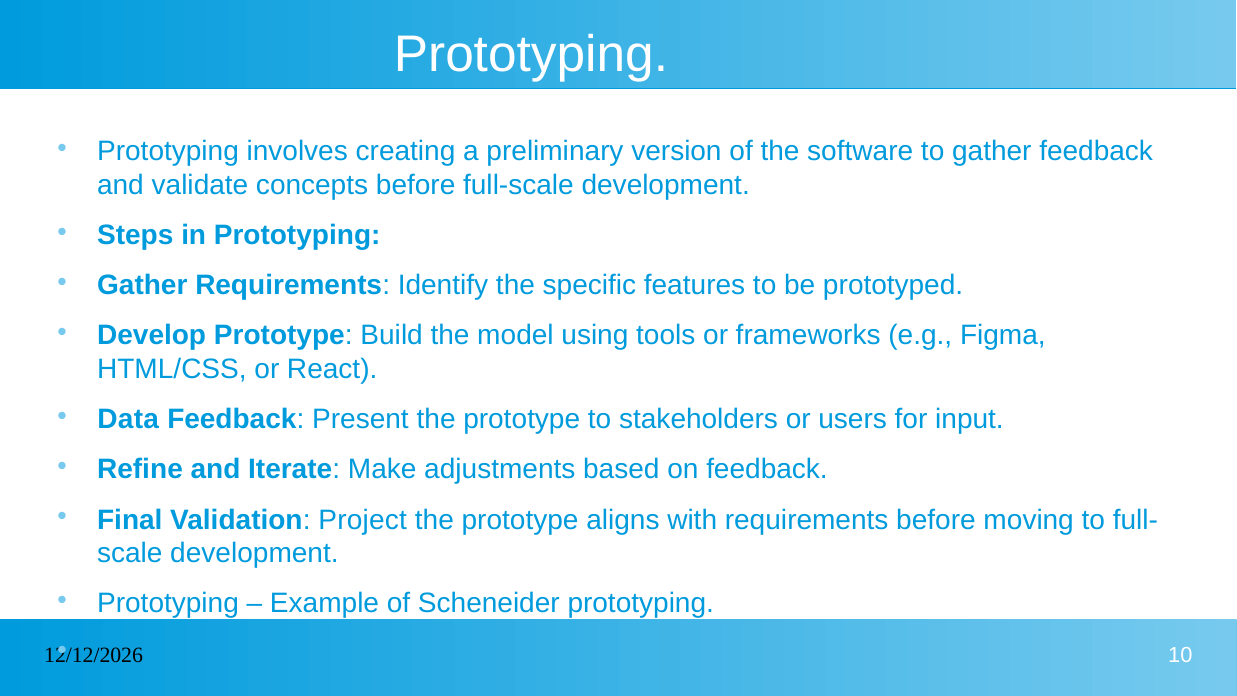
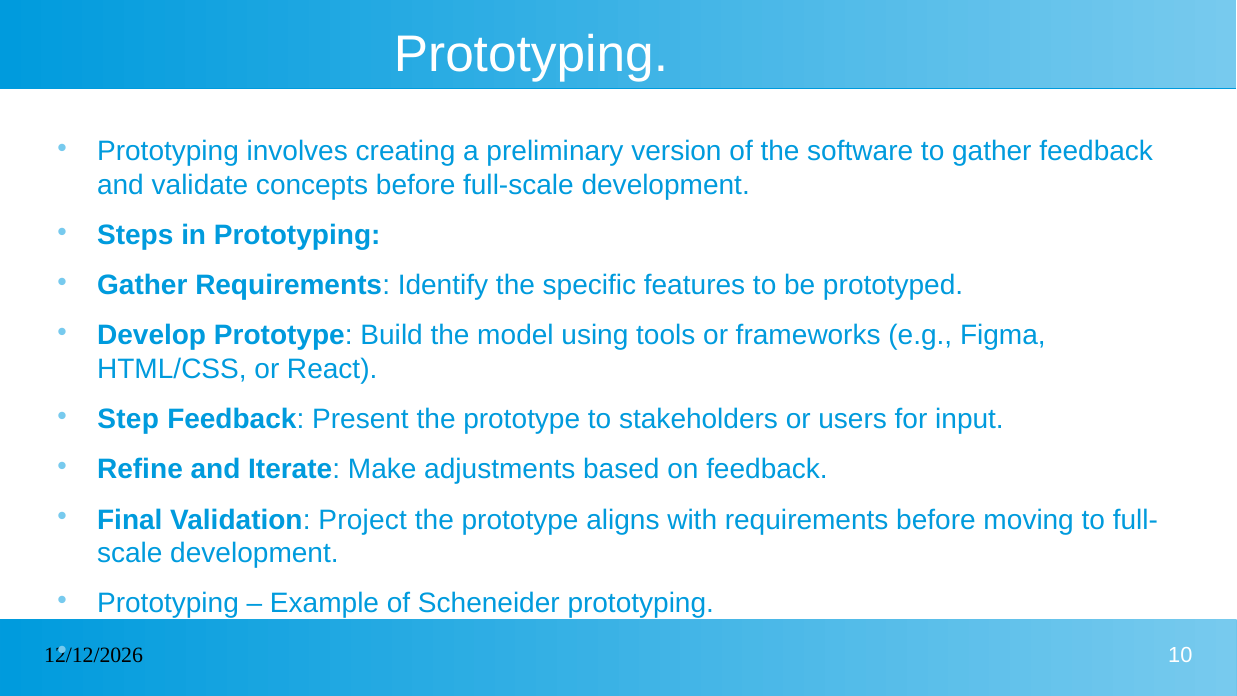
Data: Data -> Step
